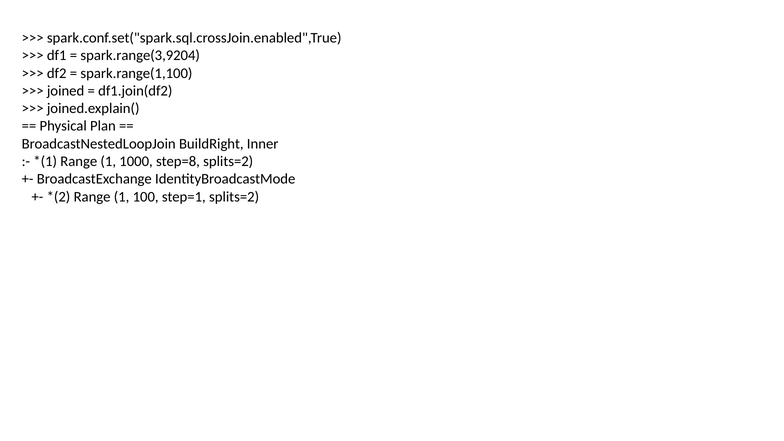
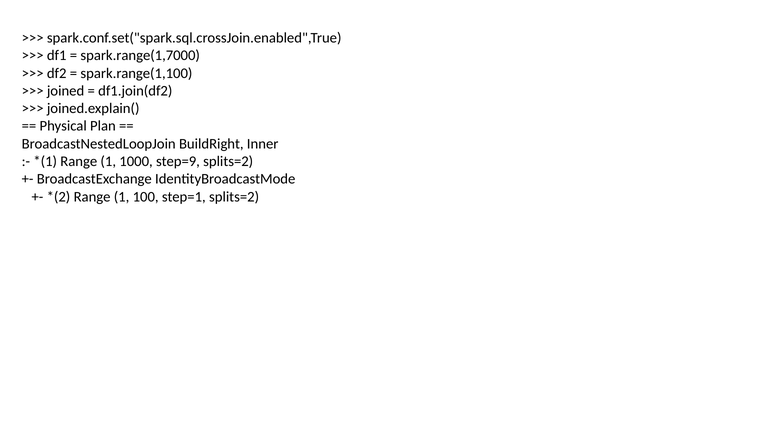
spark.range(3,9204: spark.range(3,9204 -> spark.range(1,7000
step=8: step=8 -> step=9
